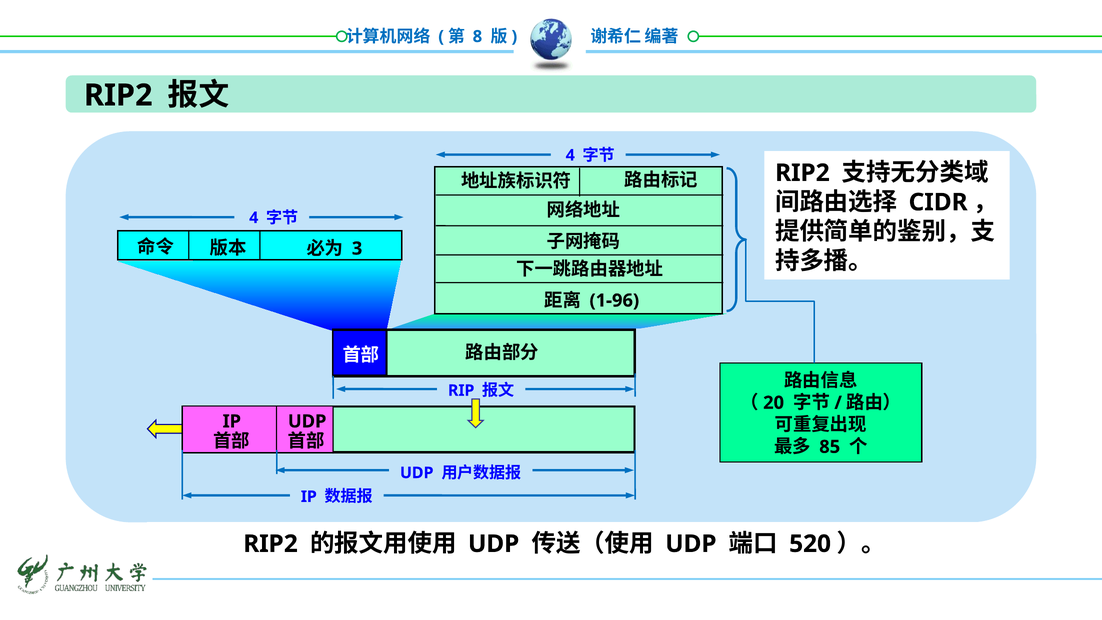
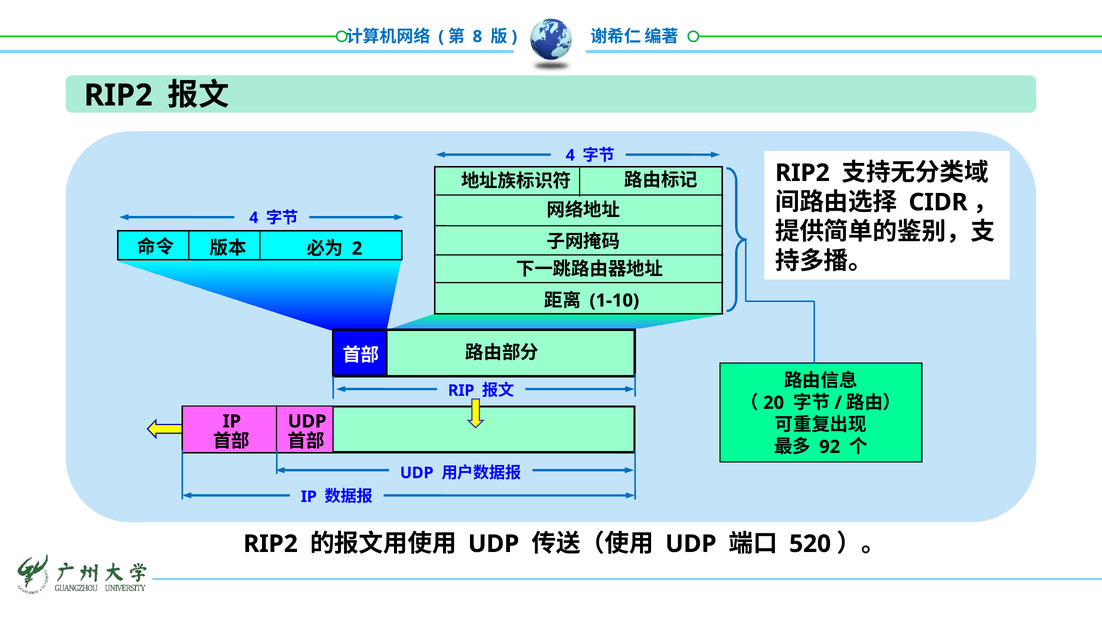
3: 3 -> 2
1-96: 1-96 -> 1-10
85: 85 -> 92
